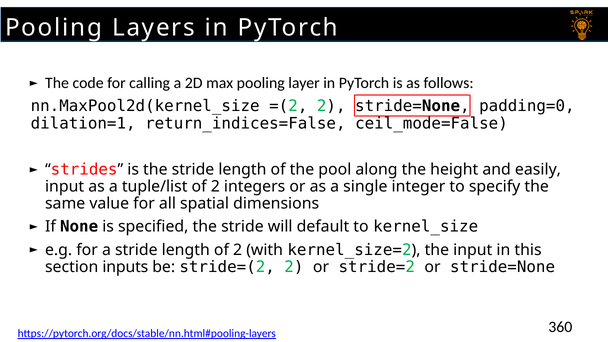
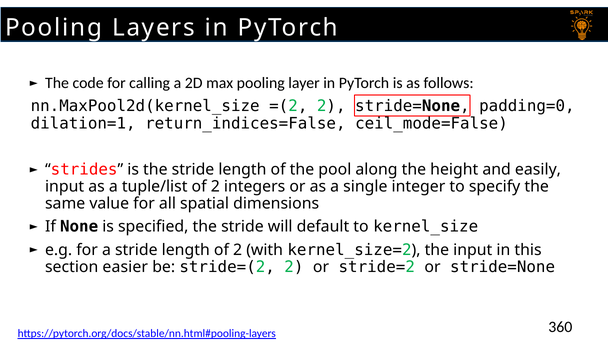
inputs: inputs -> easier
